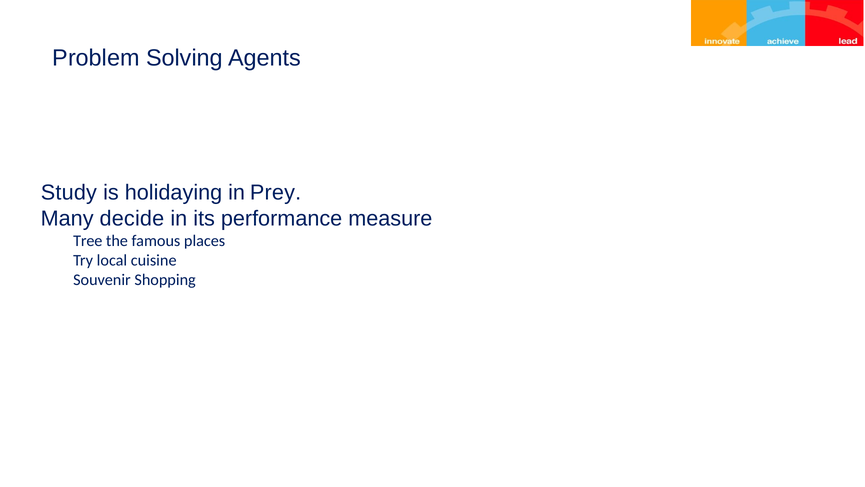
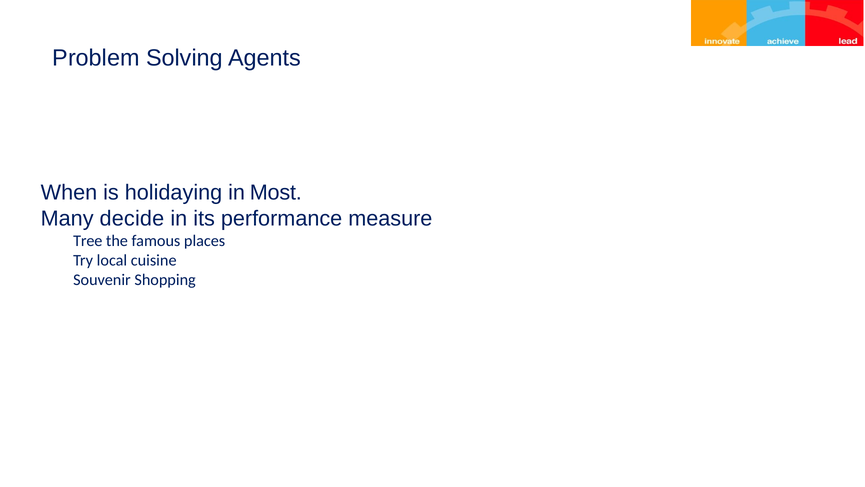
Study: Study -> When
Prey: Prey -> Most
